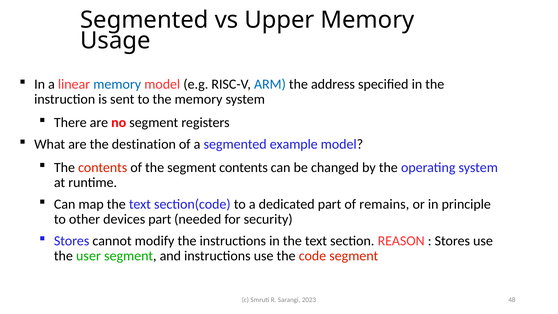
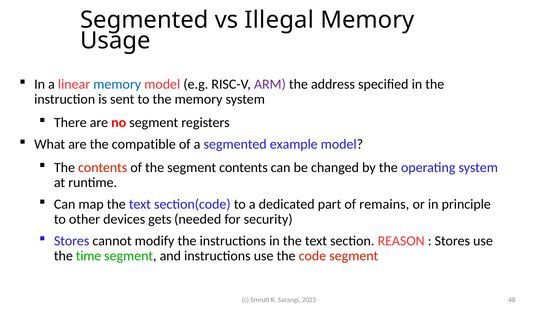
Upper: Upper -> Illegal
ARM colour: blue -> purple
destination: destination -> compatible
devices part: part -> gets
user: user -> time
